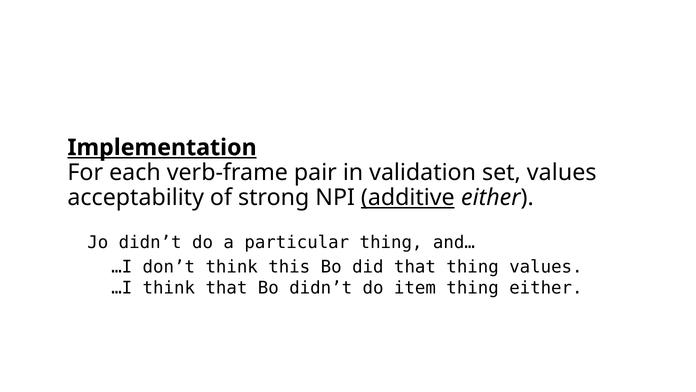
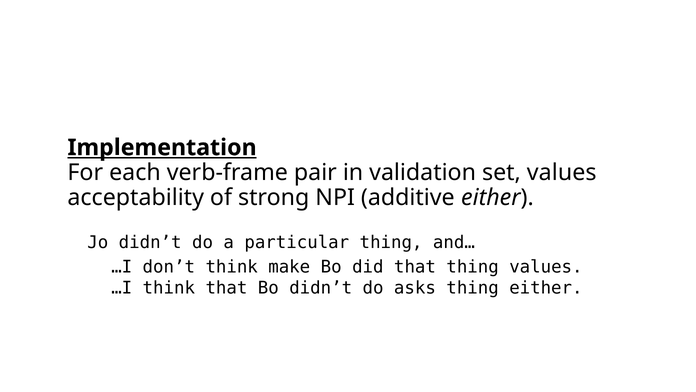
additive underline: present -> none
this: this -> make
item: item -> asks
